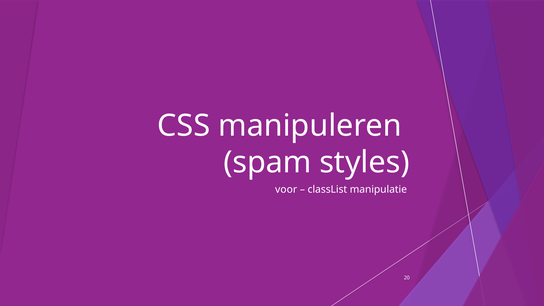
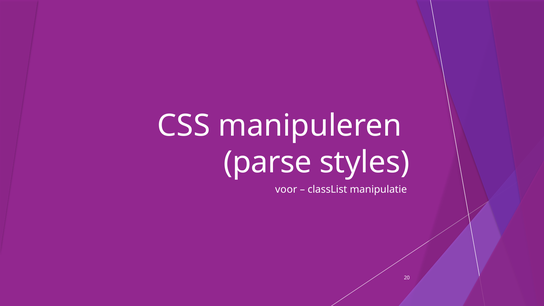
spam: spam -> parse
